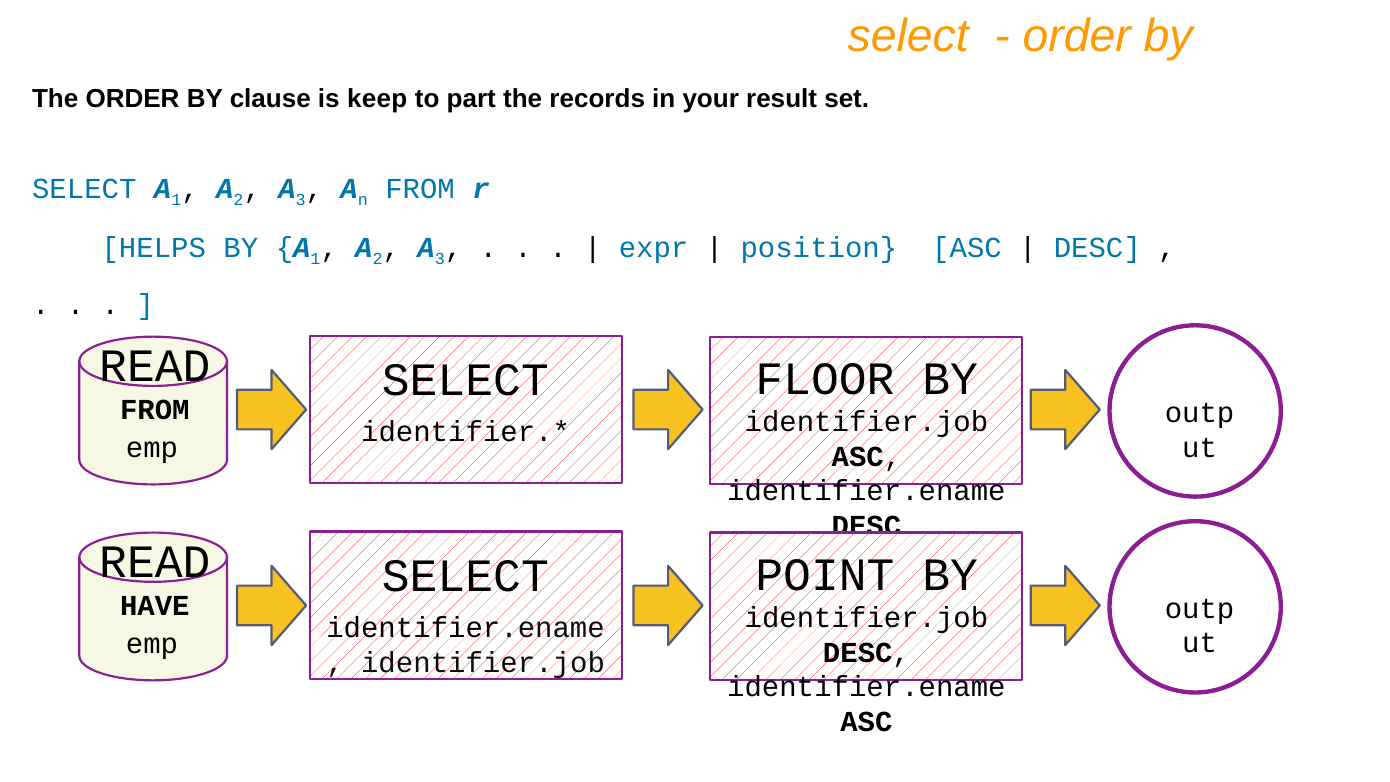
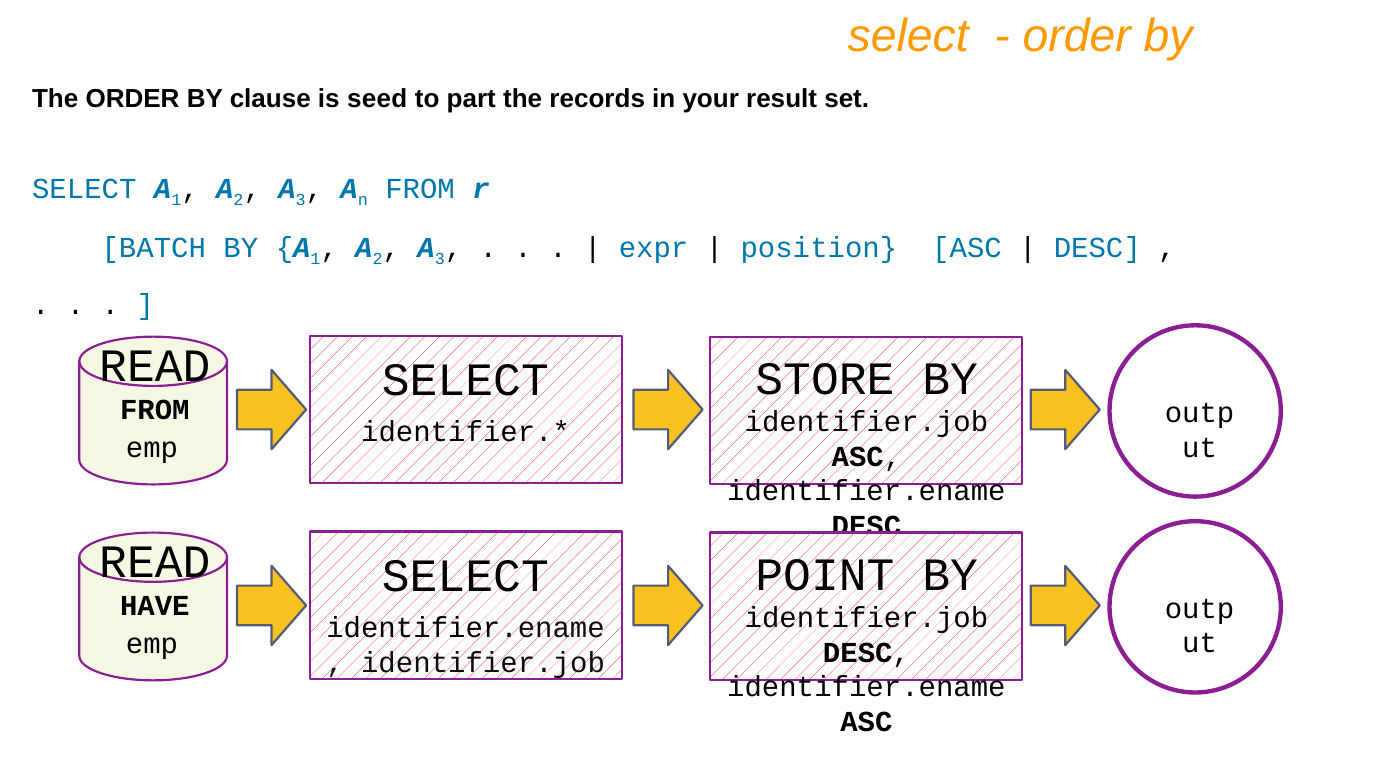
keep: keep -> seed
HELPS: HELPS -> BATCH
FLOOR: FLOOR -> STORE
